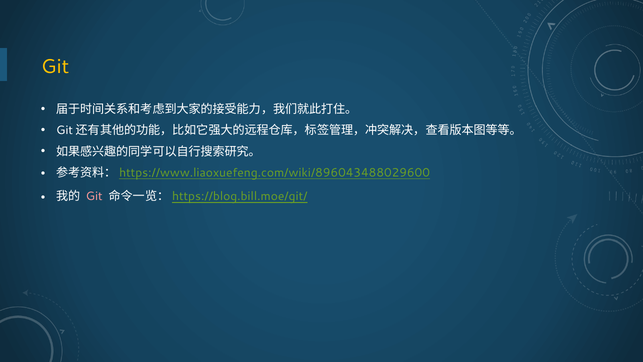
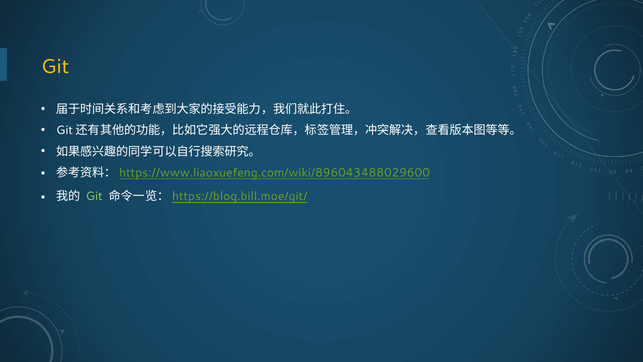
Git at (94, 196) colour: pink -> light green
